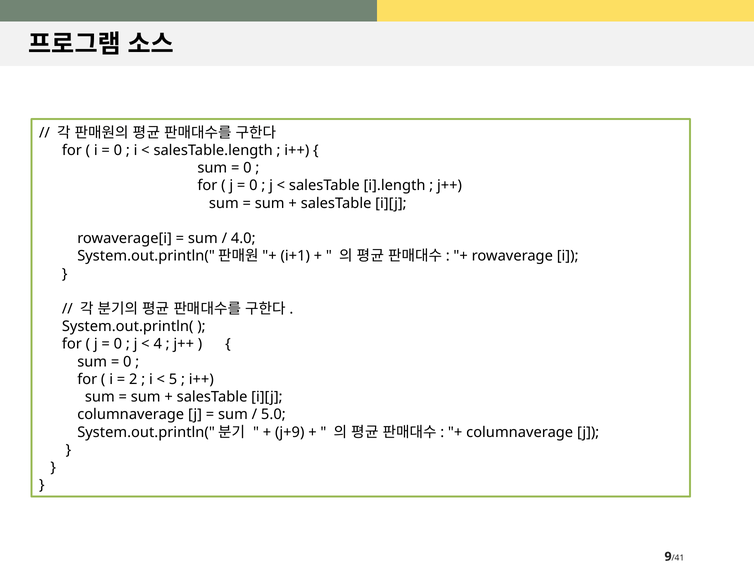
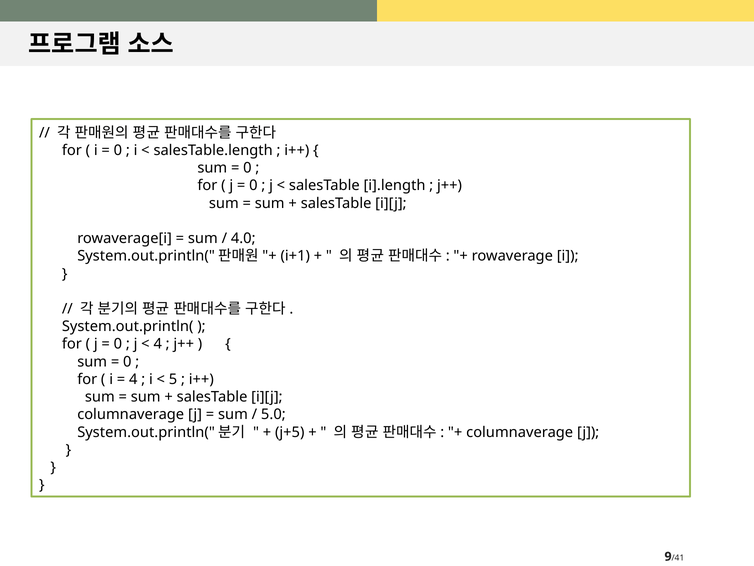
2 at (133, 379): 2 -> 4
j+9: j+9 -> j+5
